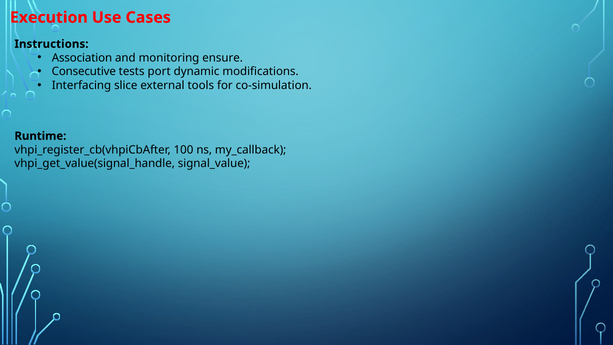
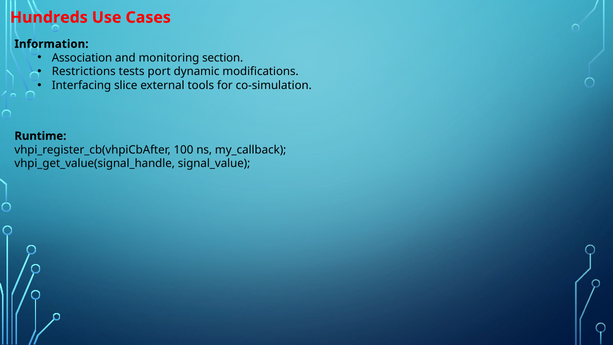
Execution: Execution -> Hundreds
Instructions: Instructions -> Information
ensure: ensure -> section
Consecutive: Consecutive -> Restrictions
